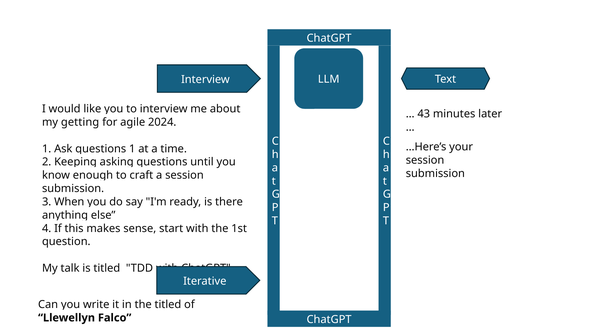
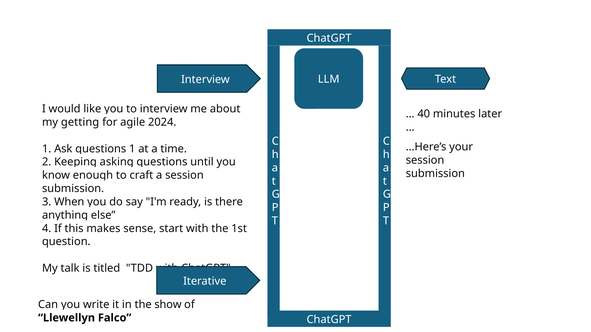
43: 43 -> 40
the titled: titled -> show
